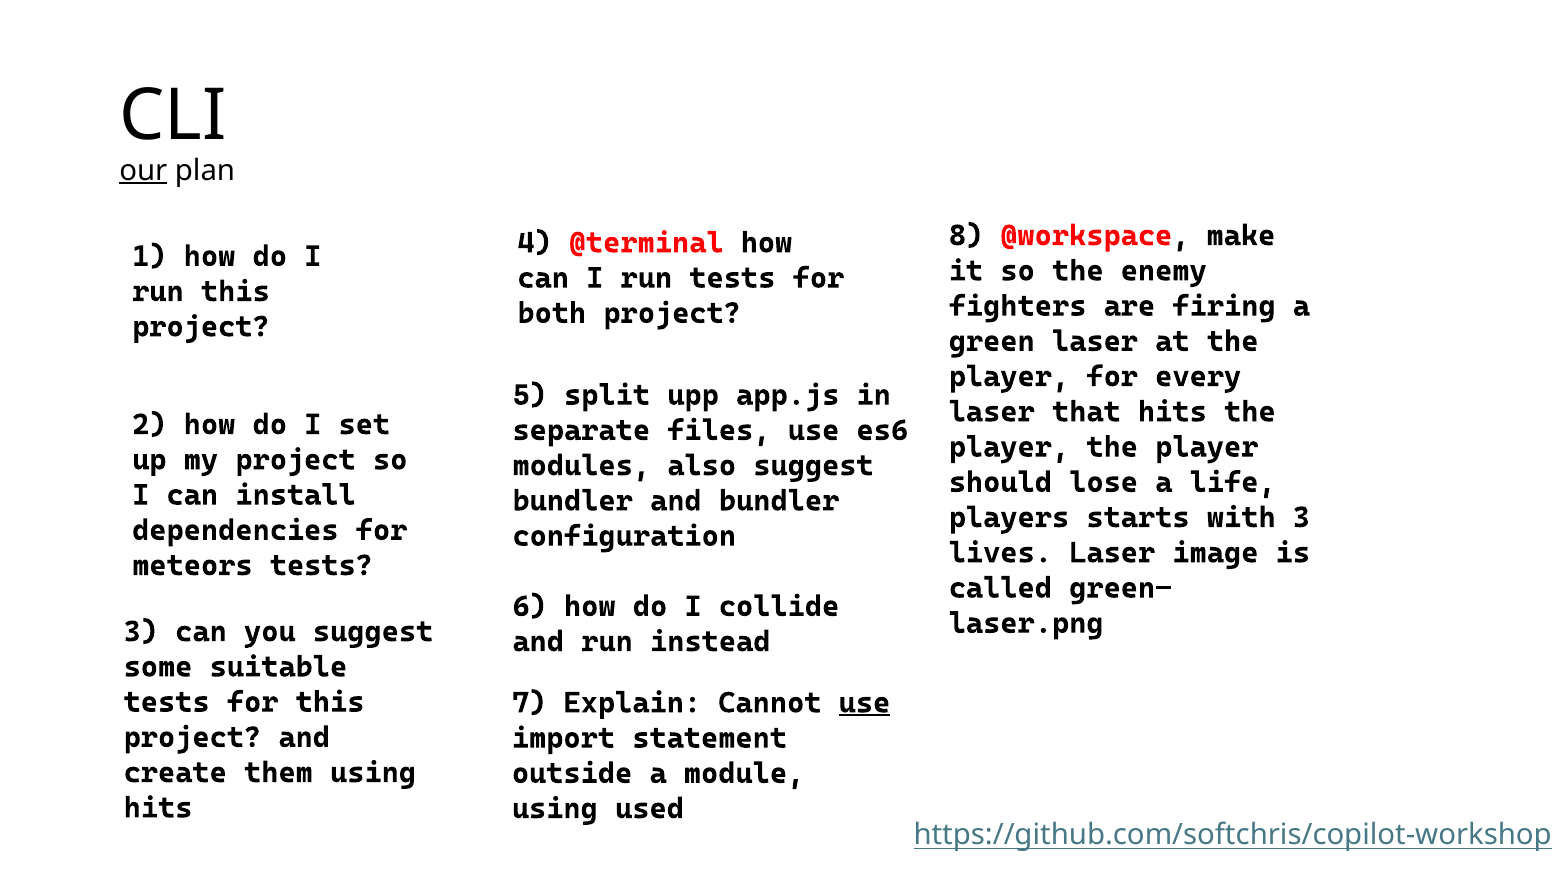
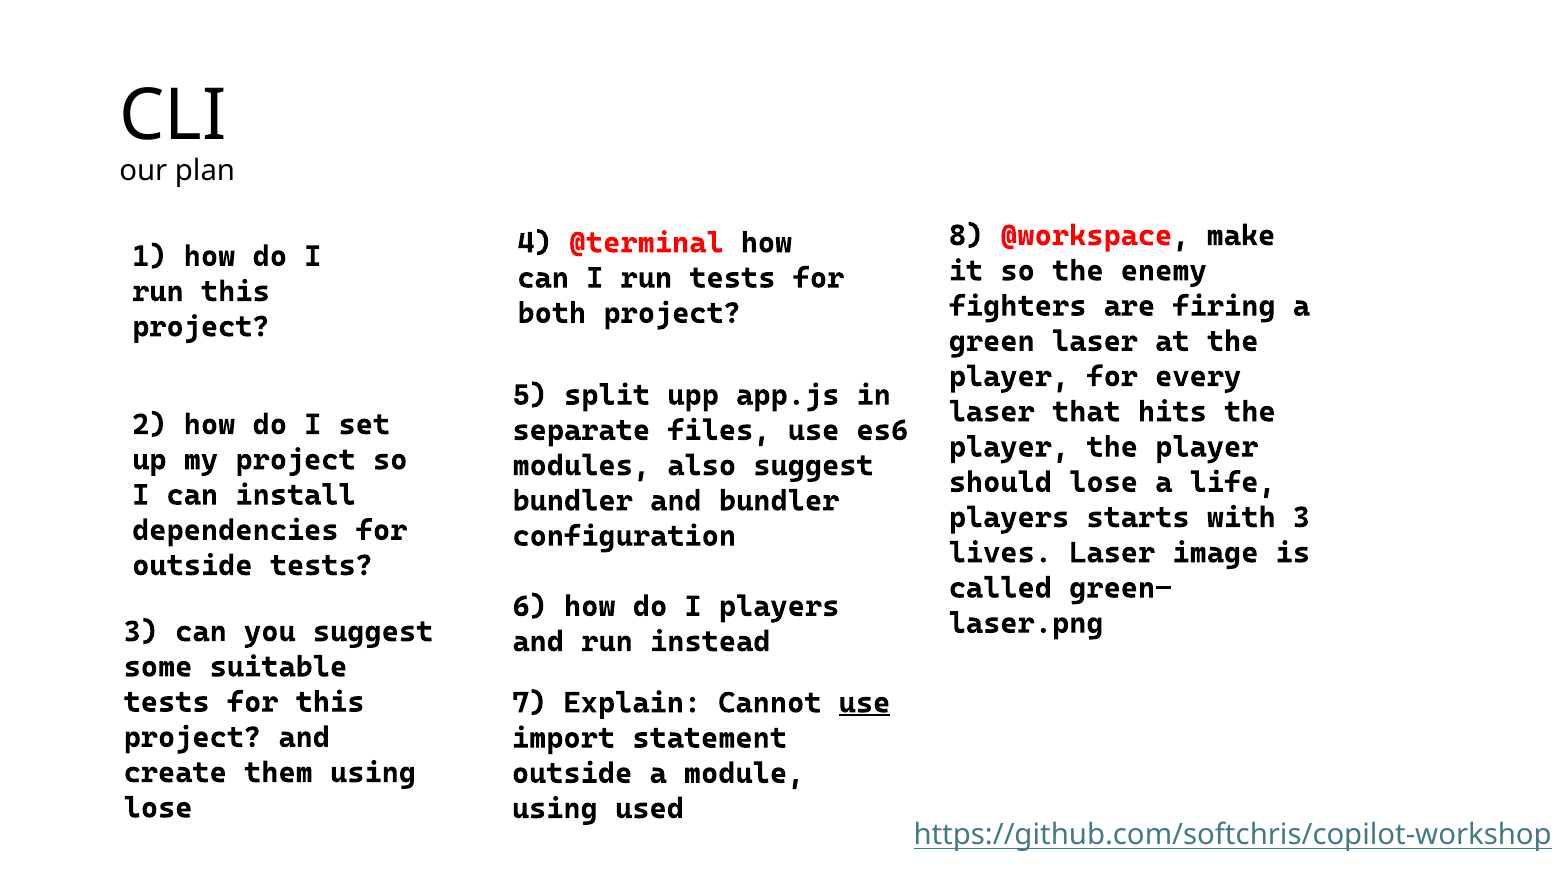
our underline: present -> none
meteors at (192, 565): meteors -> outside
collide at (779, 606): collide -> players
hits at (158, 808): hits -> lose
